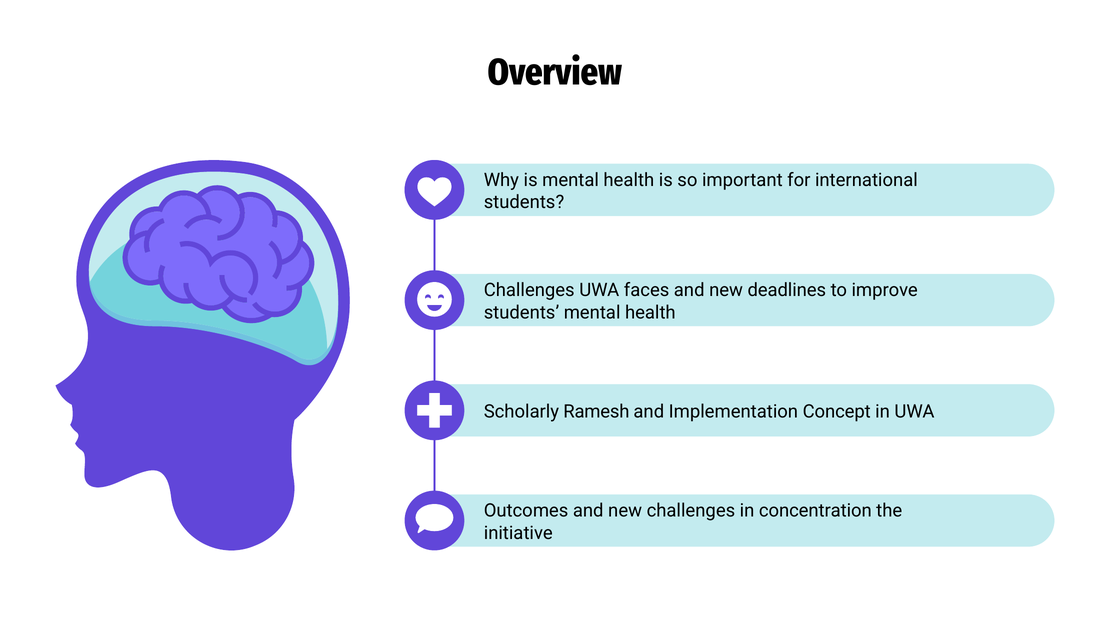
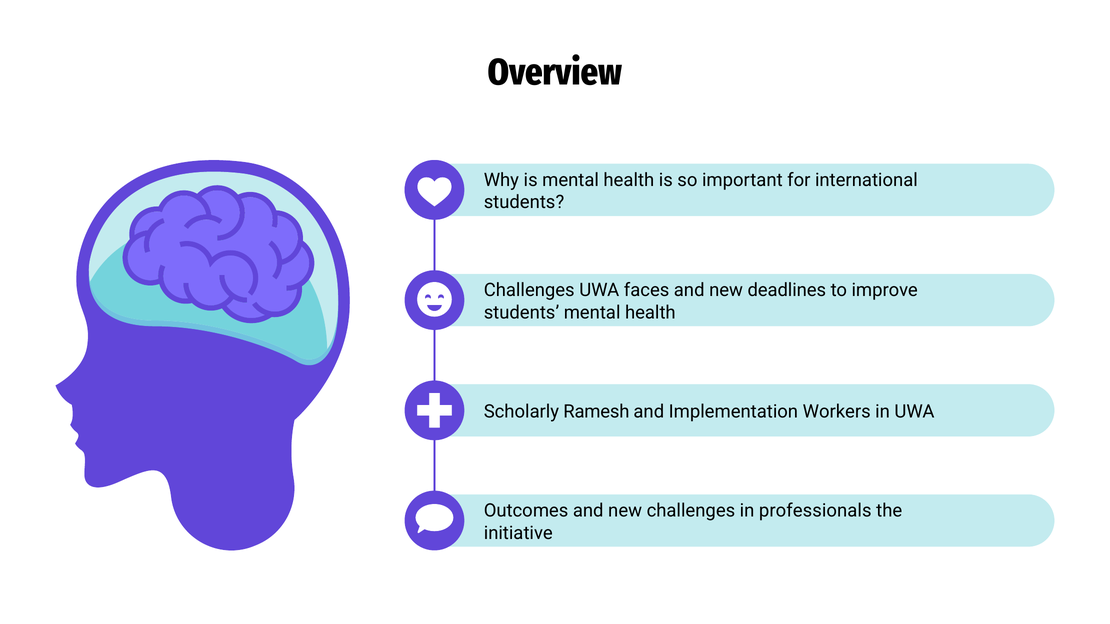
Concept: Concept -> Workers
concentration: concentration -> professionals
